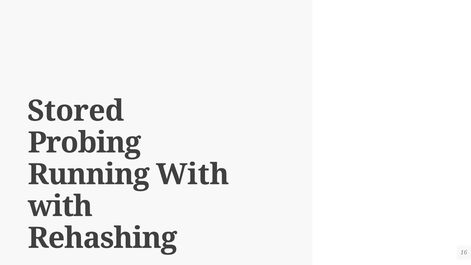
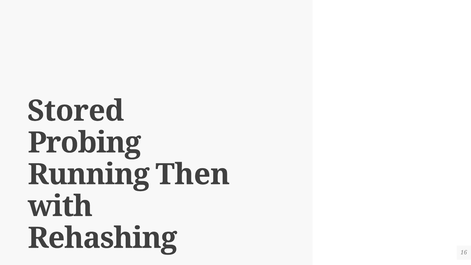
Running With: With -> Then
